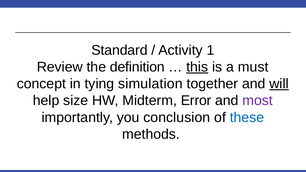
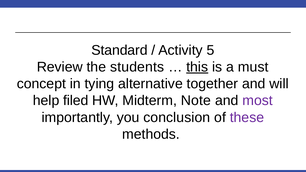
1: 1 -> 5
definition: definition -> students
simulation: simulation -> alternative
will underline: present -> none
size: size -> filed
Error: Error -> Note
these colour: blue -> purple
